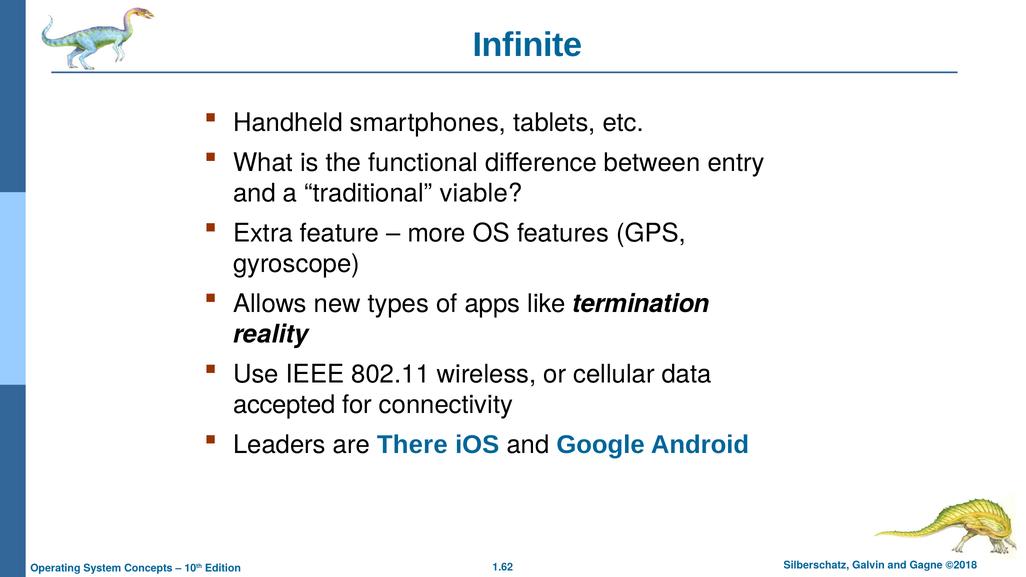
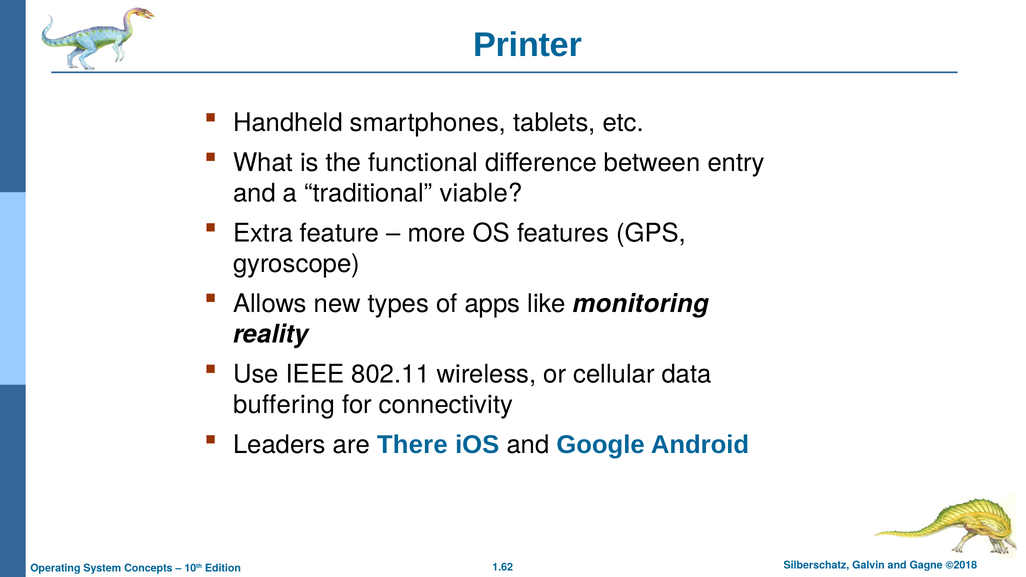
Infinite: Infinite -> Printer
termination: termination -> monitoring
accepted: accepted -> buffering
